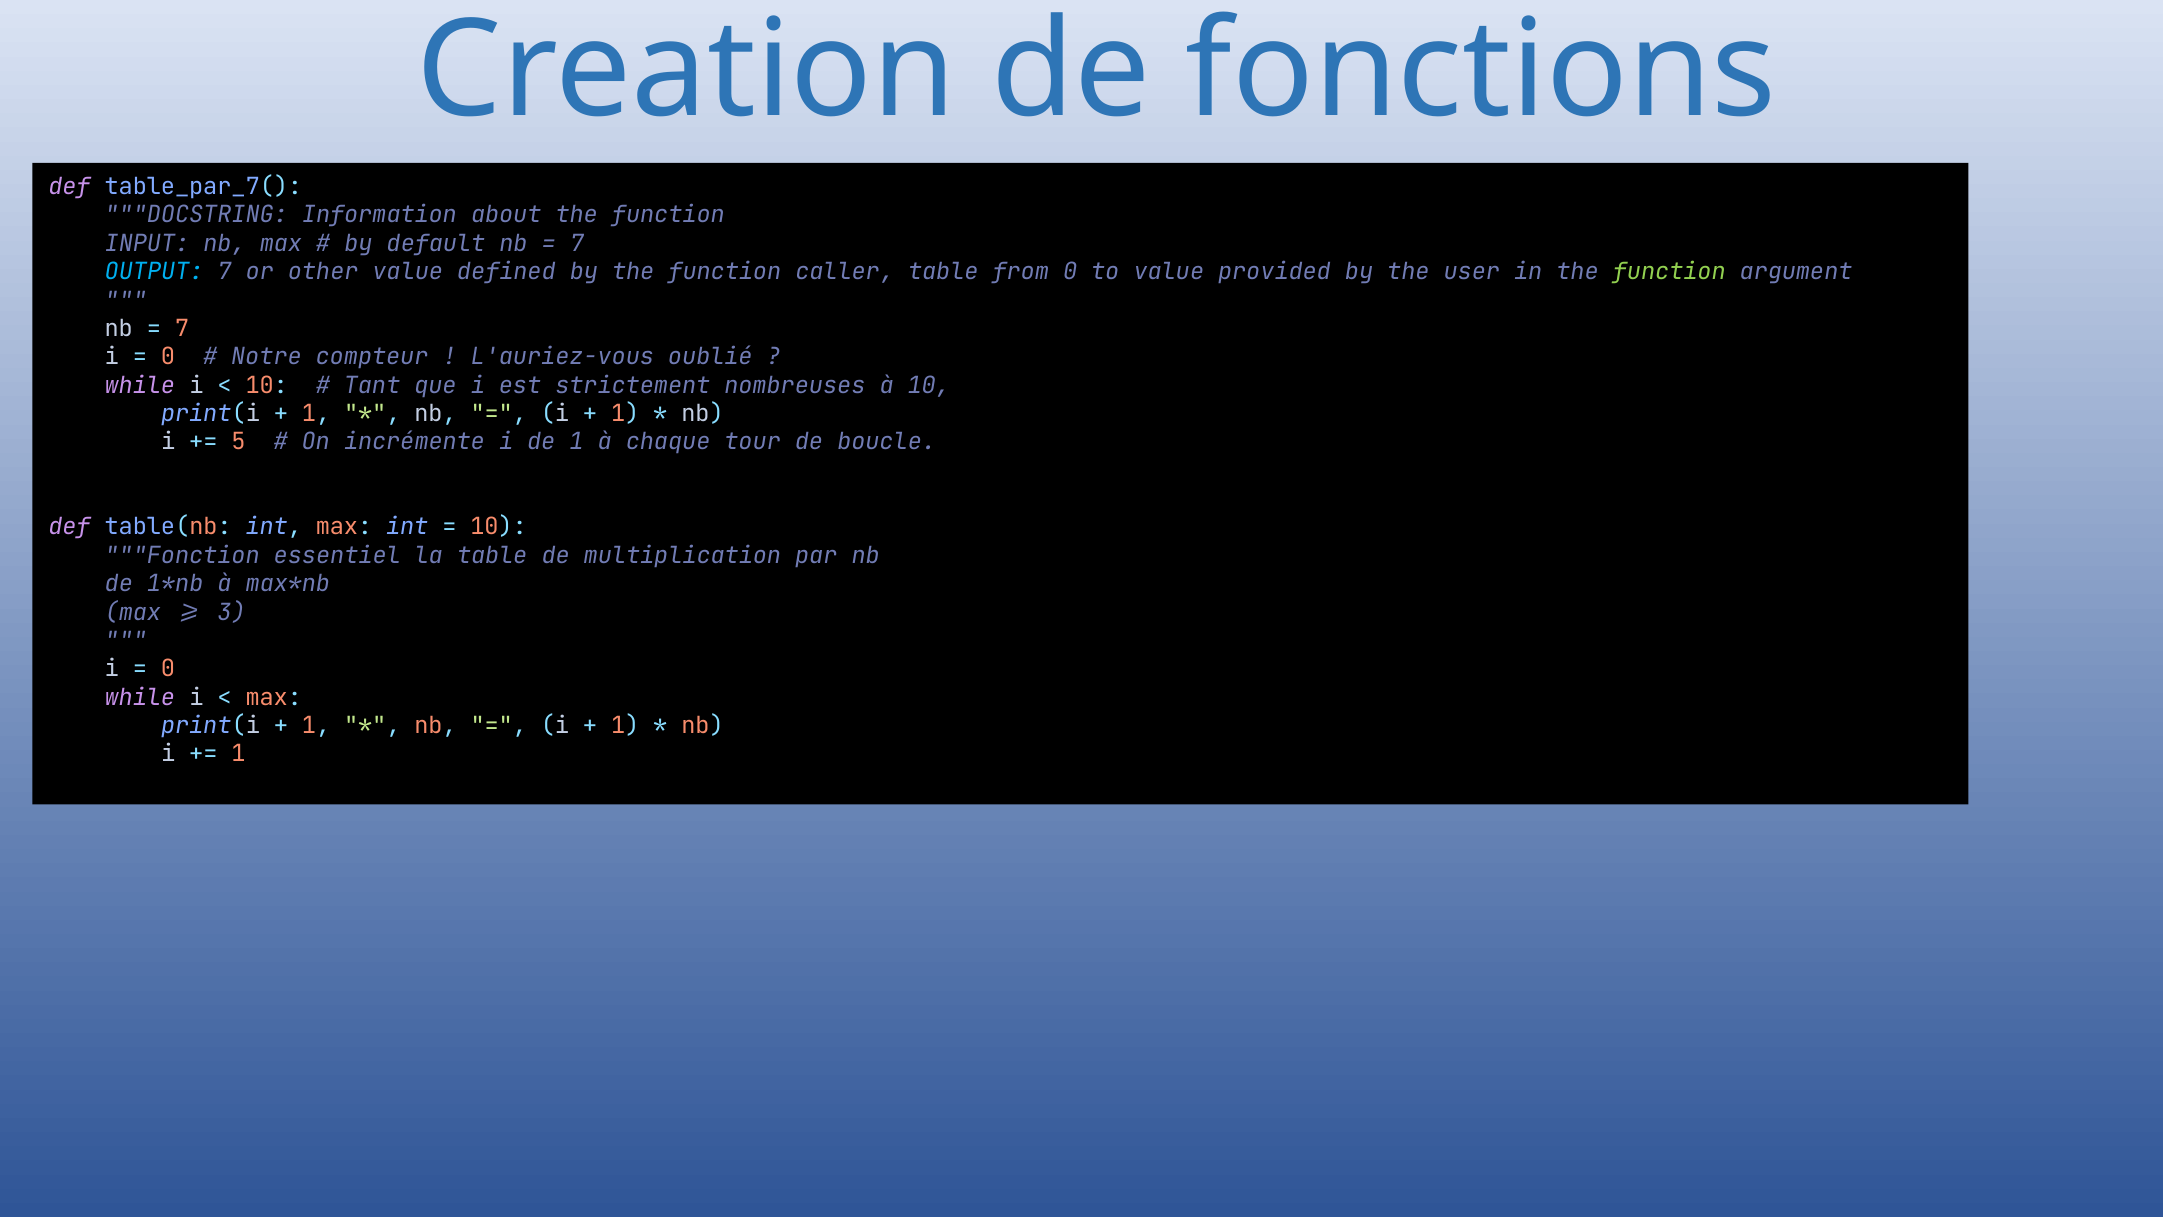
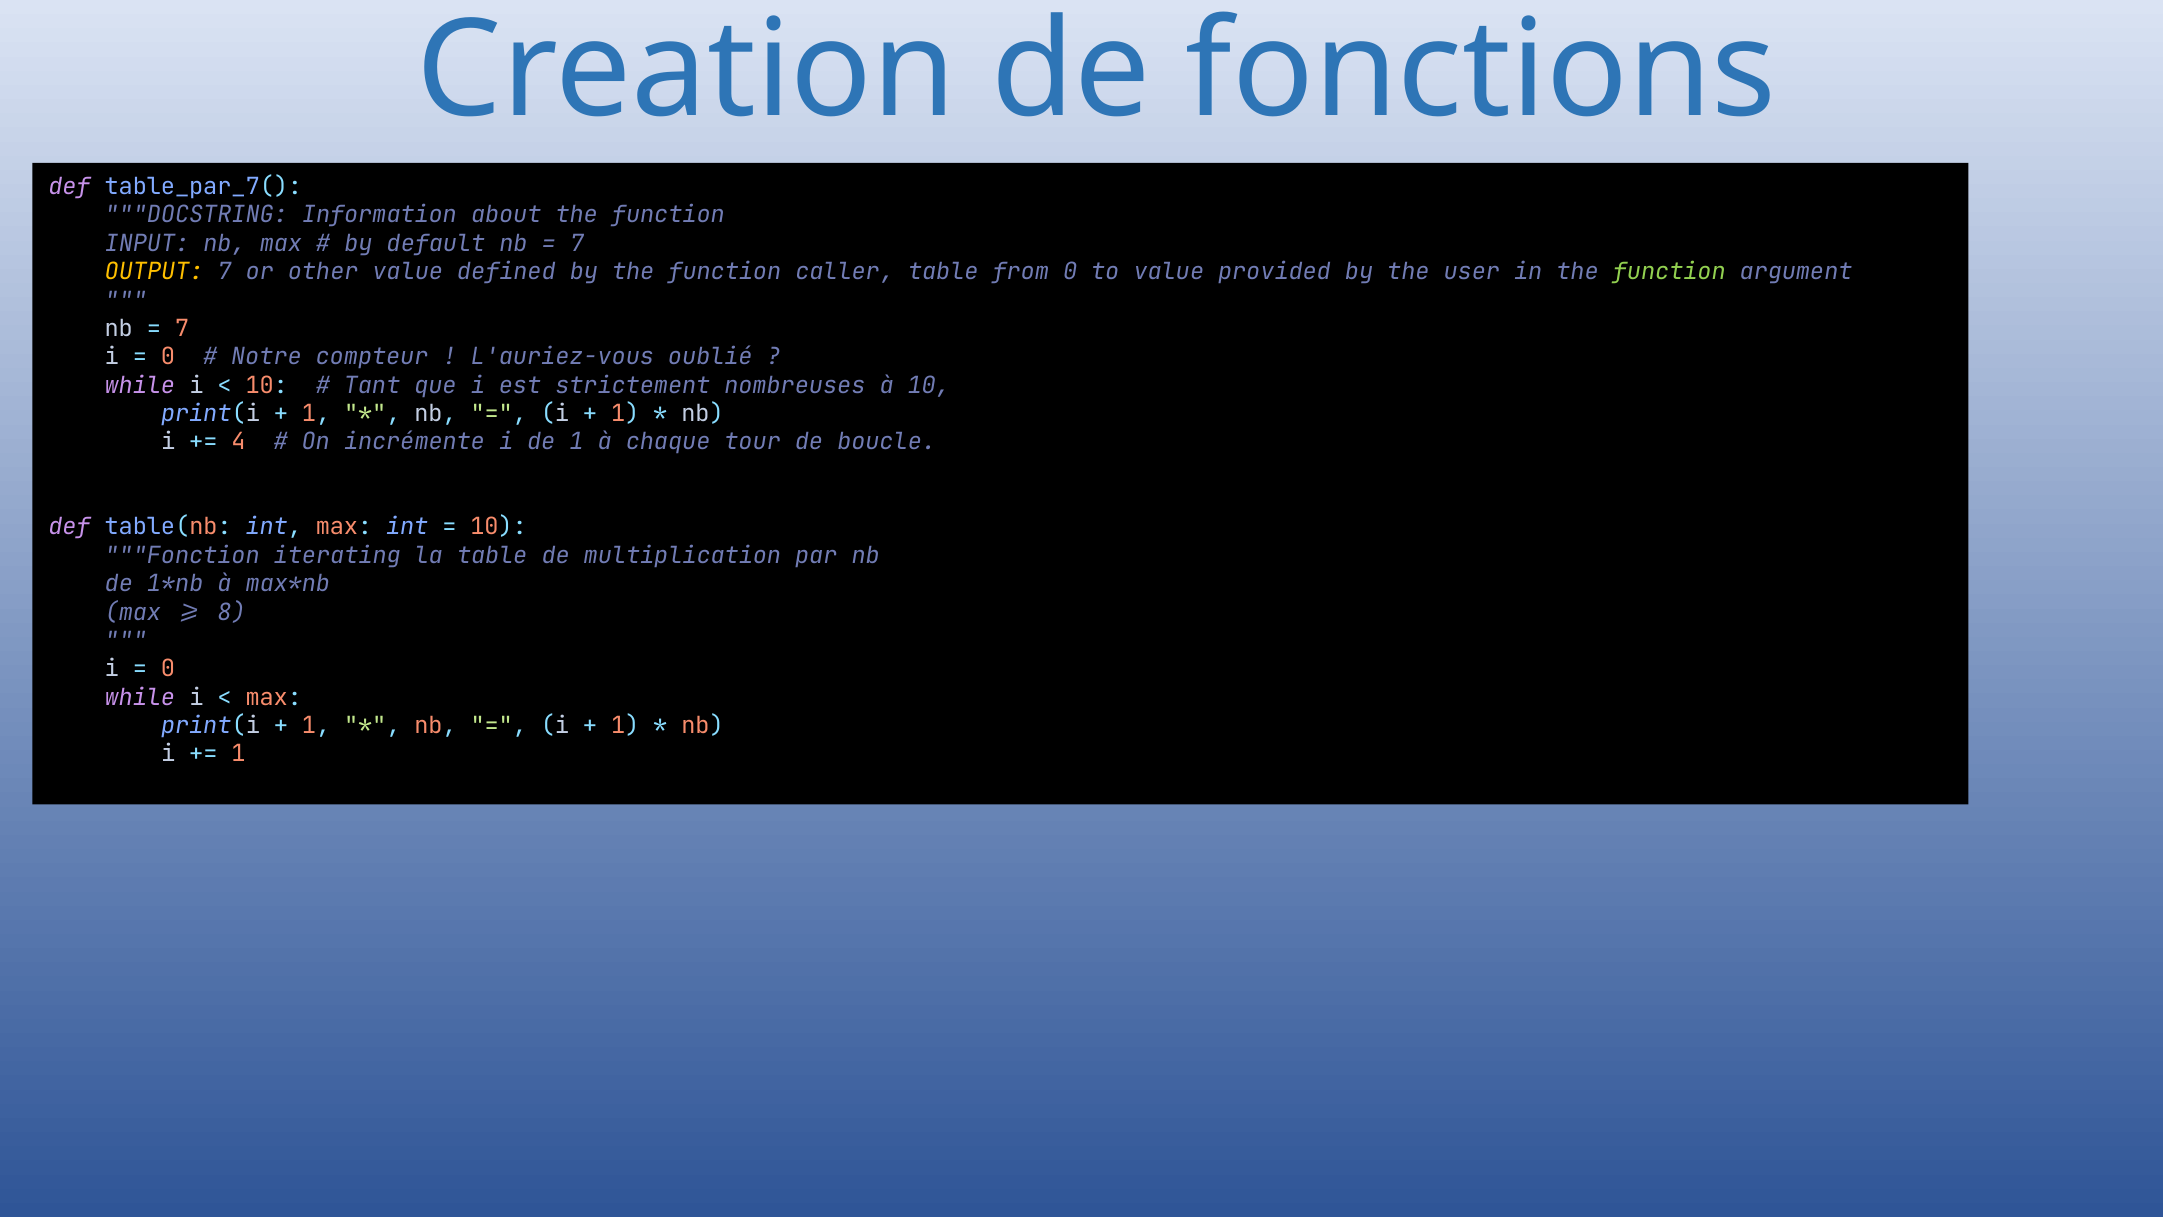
OUTPUT colour: light blue -> yellow
5: 5 -> 4
essentiel: essentiel -> iterating
3: 3 -> 8
